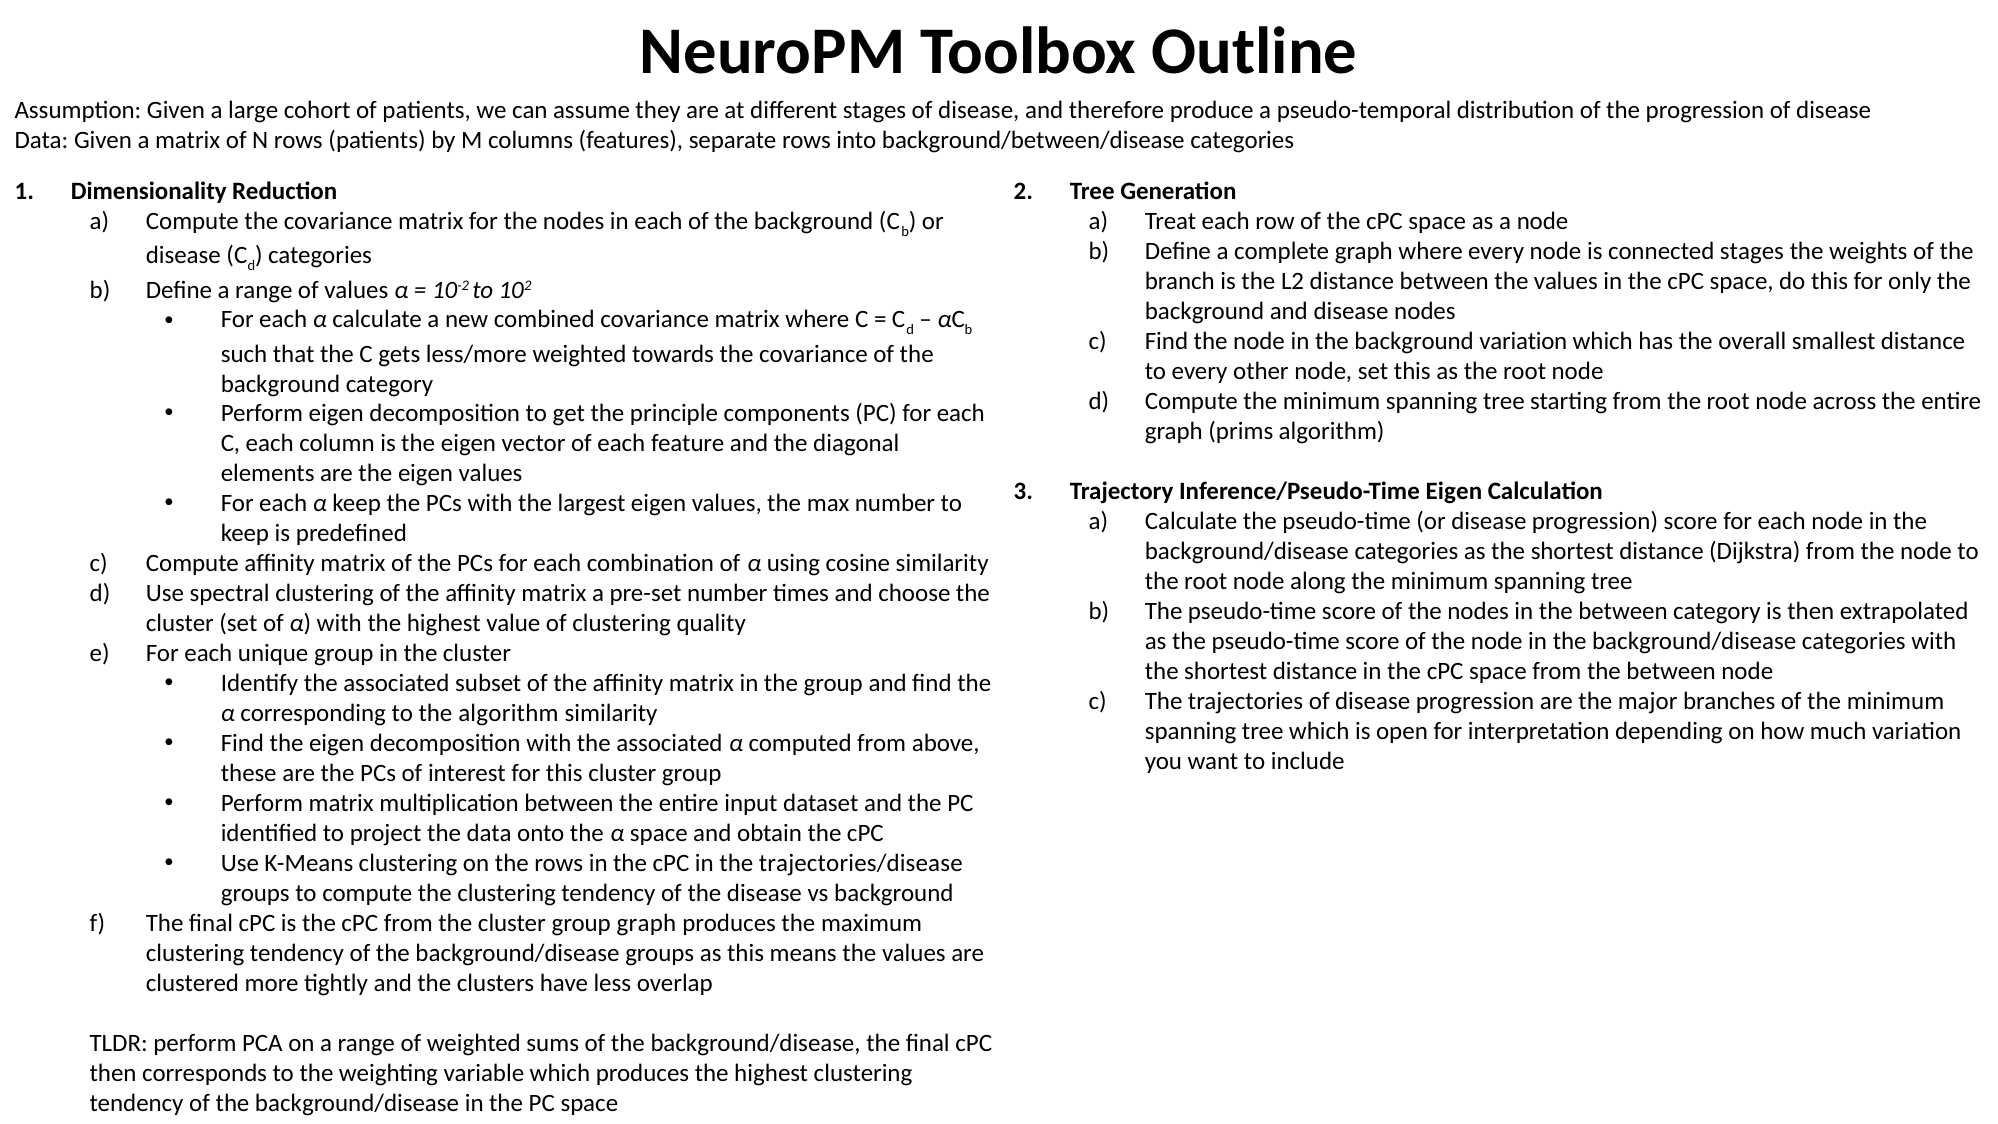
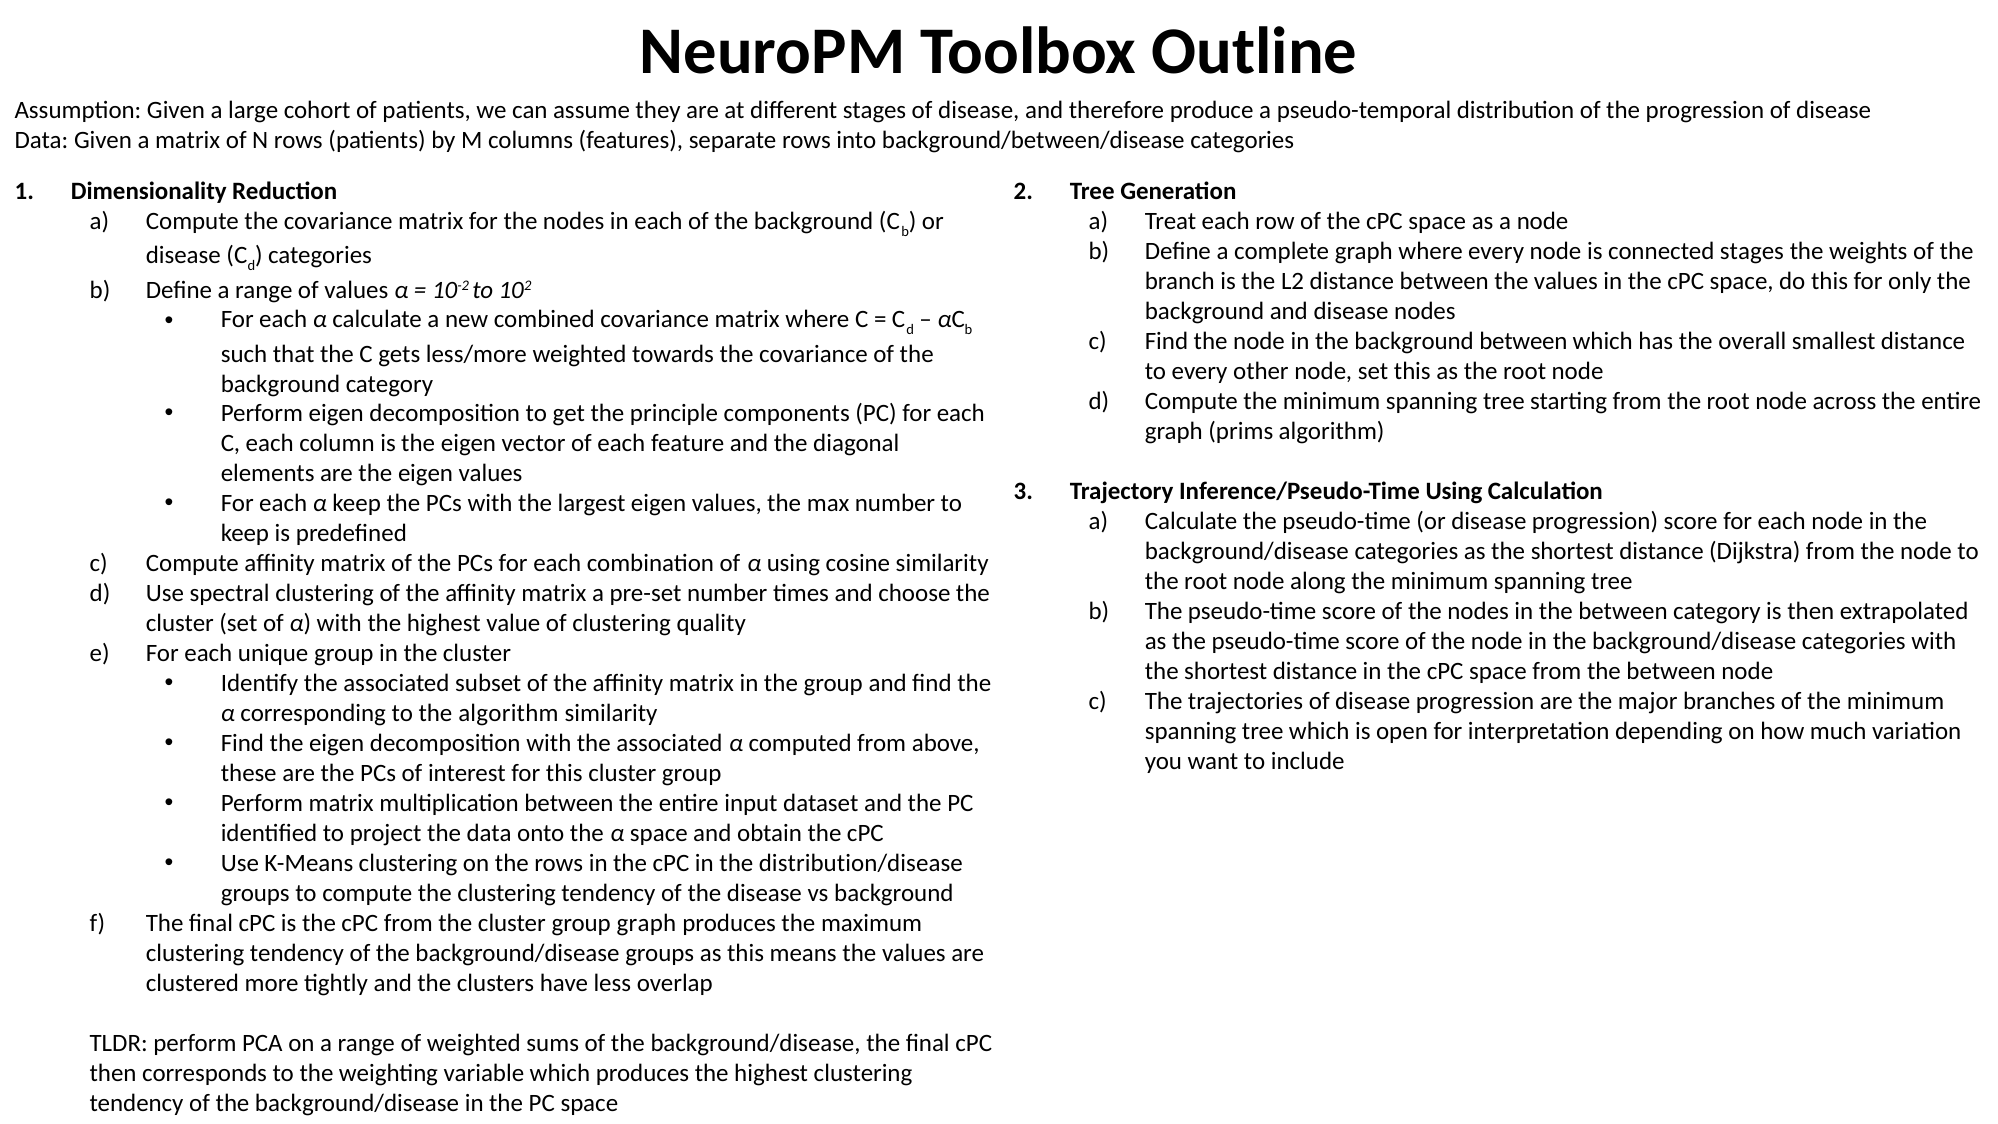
background variation: variation -> between
Inference/Pseudo-Time Eigen: Eigen -> Using
trajectories/disease: trajectories/disease -> distribution/disease
